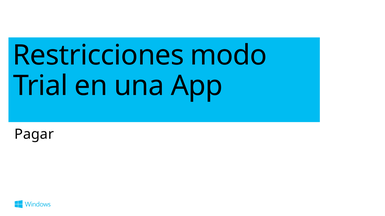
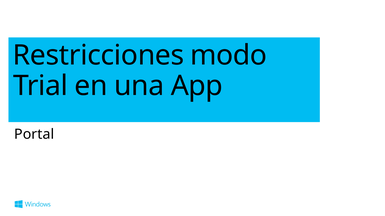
Pagar: Pagar -> Portal
